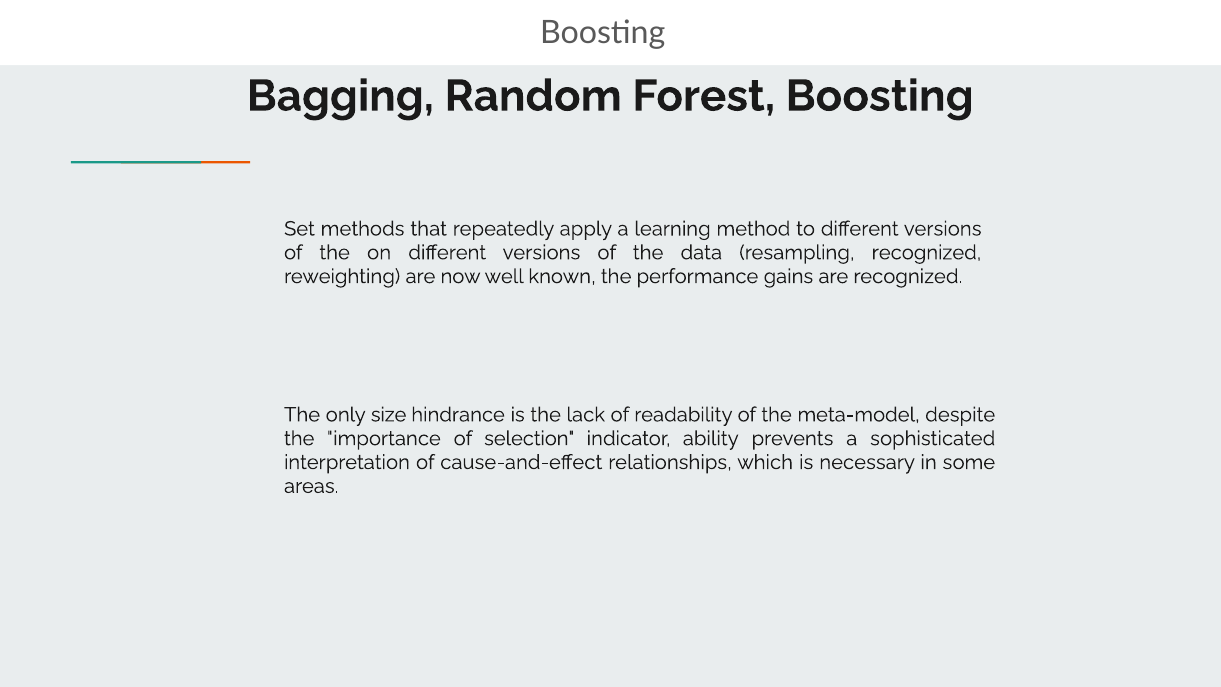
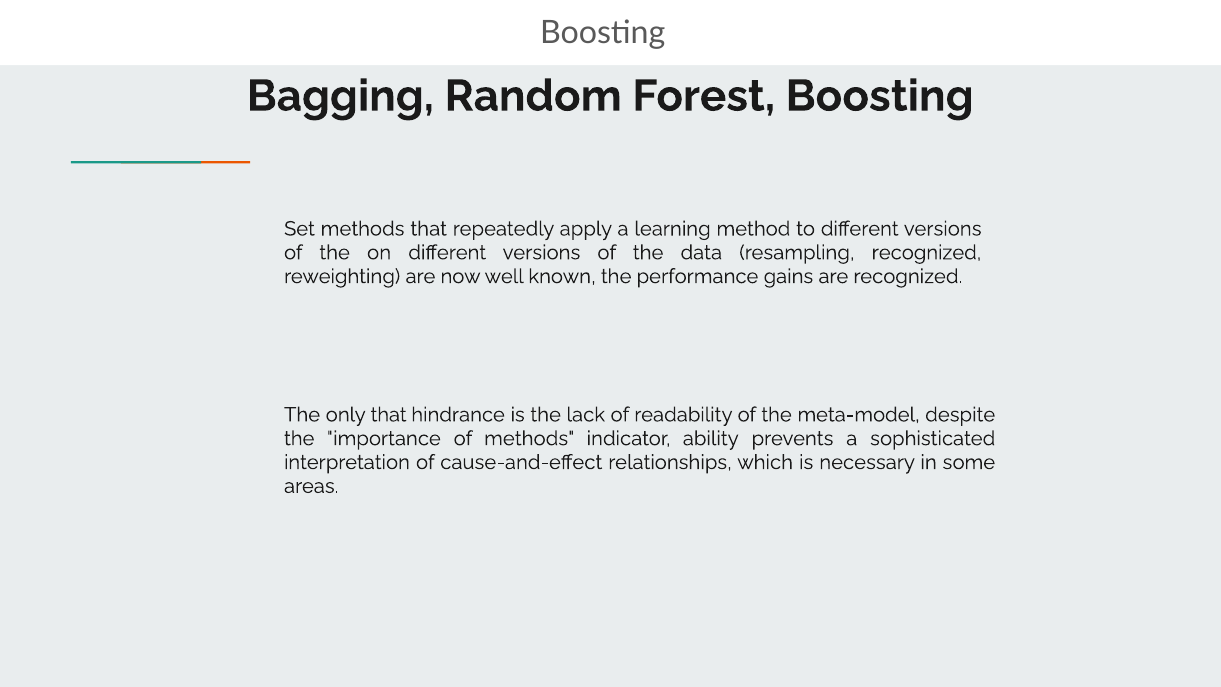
only size: size -> that
of selection: selection -> methods
